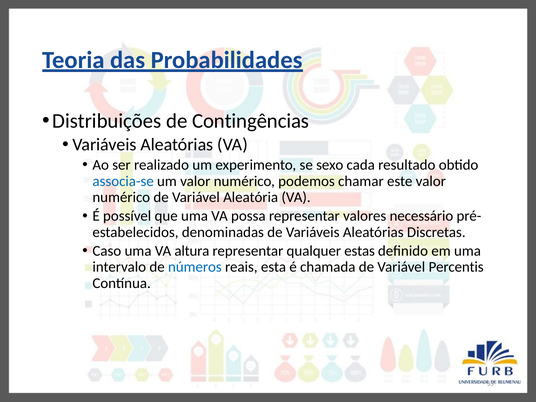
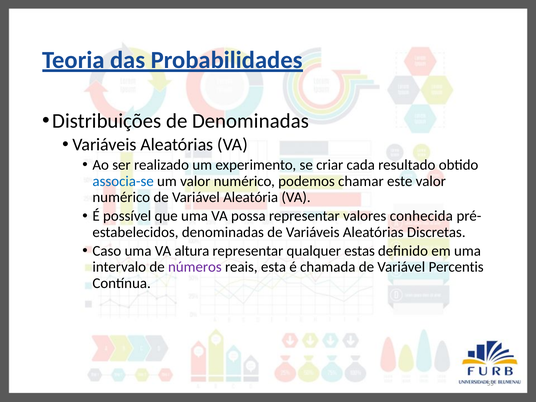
de Contingências: Contingências -> Denominadas
sexo: sexo -> criar
necessário: necessário -> conhecida
números colour: blue -> purple
